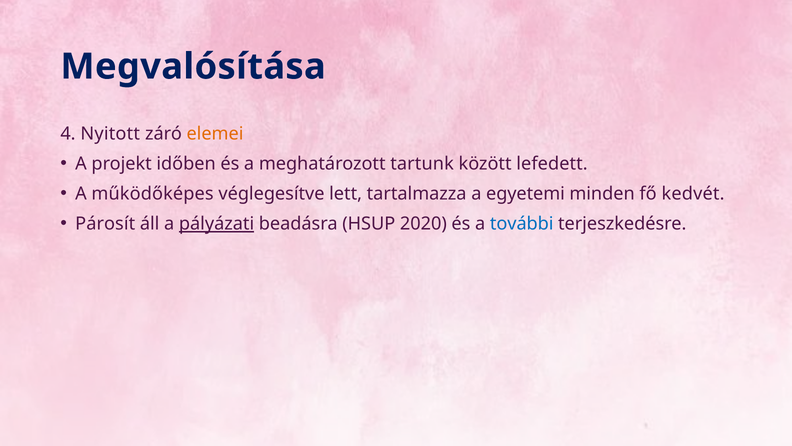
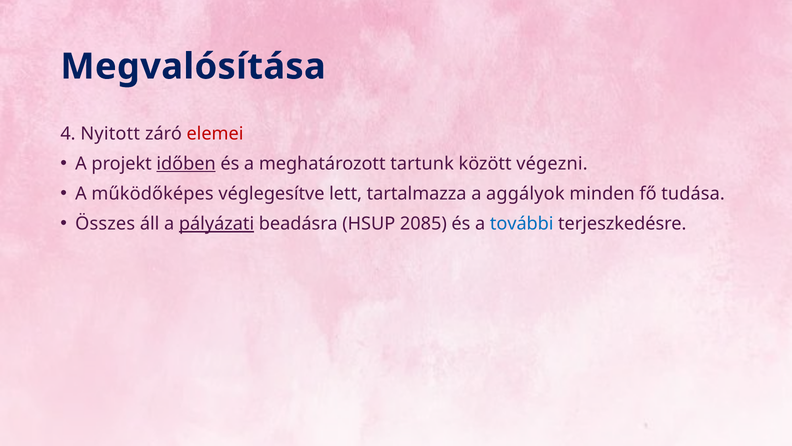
elemei colour: orange -> red
időben underline: none -> present
lefedett: lefedett -> végezni
egyetemi: egyetemi -> aggályok
kedvét: kedvét -> tudása
Párosít: Párosít -> Összes
2020: 2020 -> 2085
